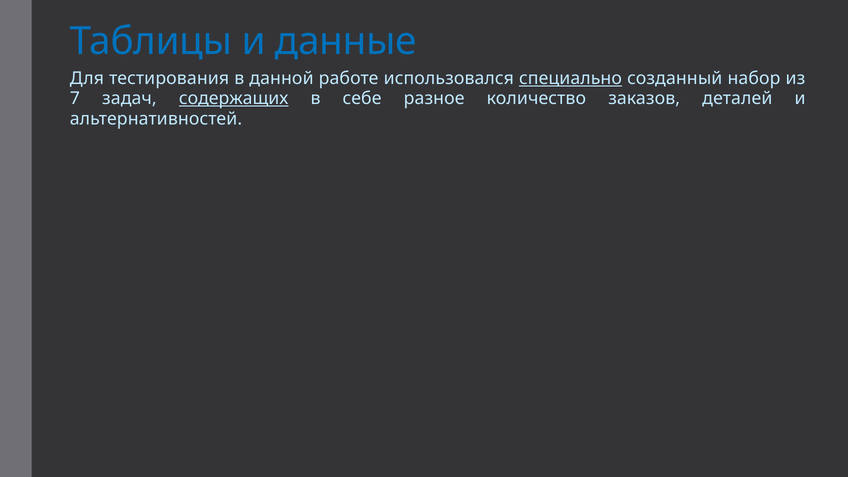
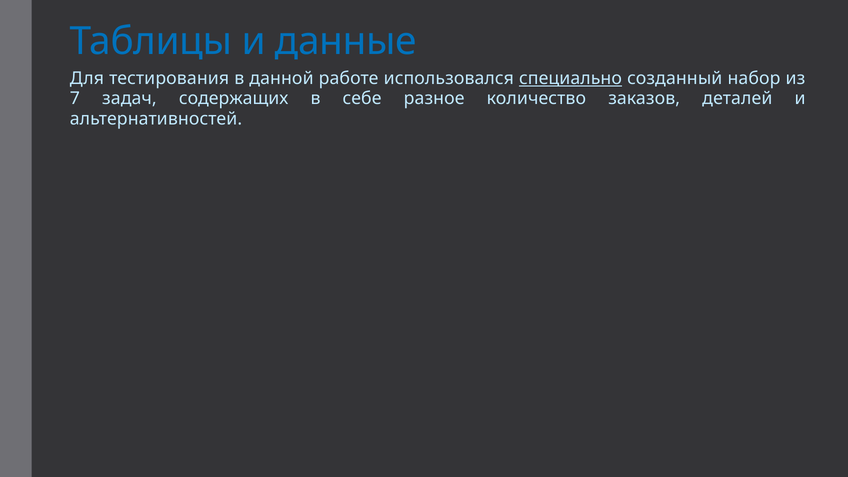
содержащих underline: present -> none
